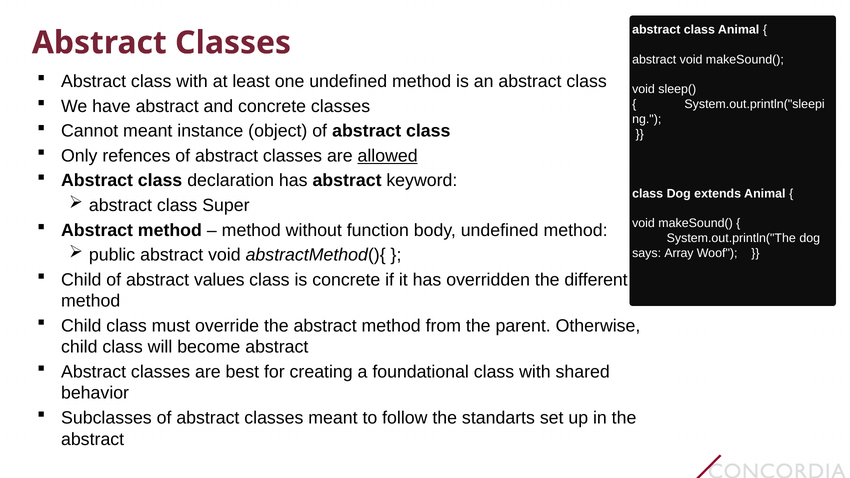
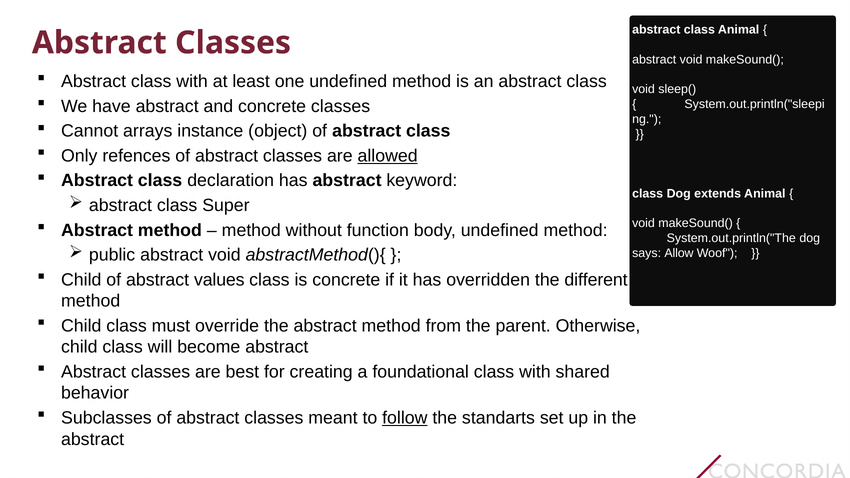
Cannot meant: meant -> arrays
Array: Array -> Allow
follow underline: none -> present
